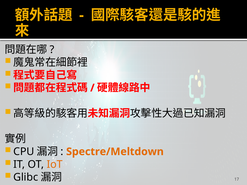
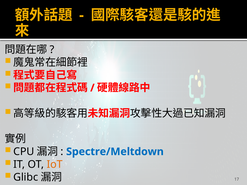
Spectre/Meltdown colour: orange -> blue
